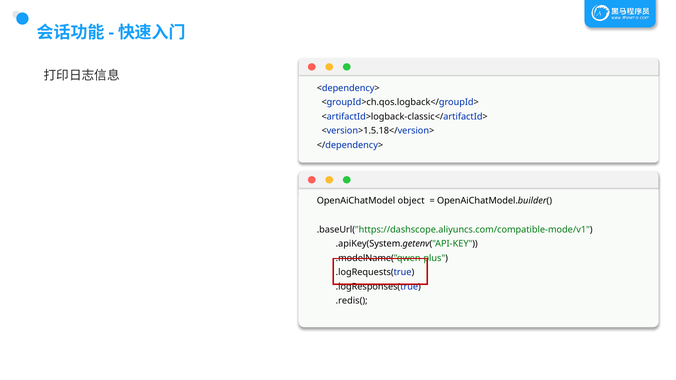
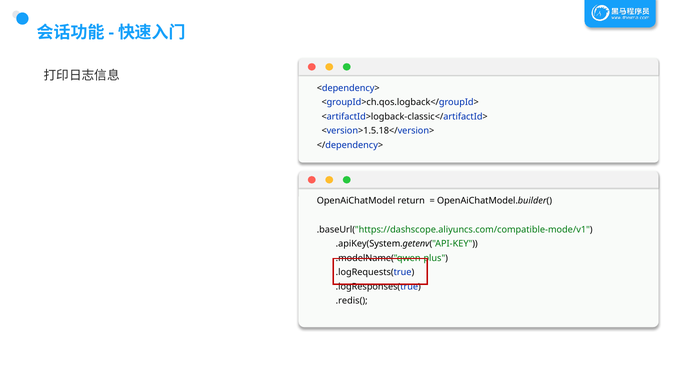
object: object -> return
